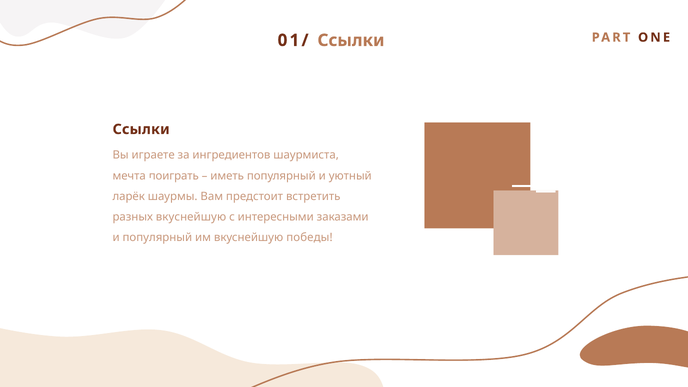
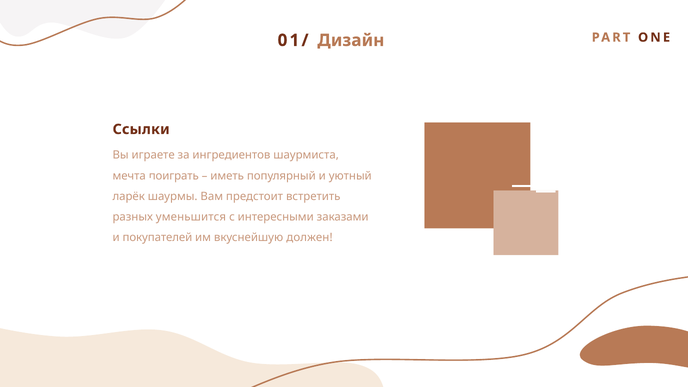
01/ Ссылки: Ссылки -> Дизайн
разных вкуснейшую: вкуснейшую -> уменьшится
и популярный: популярный -> покупателей
победы: победы -> должен
